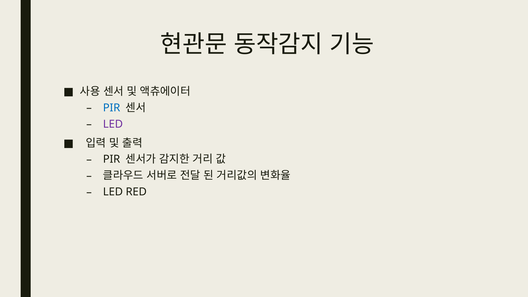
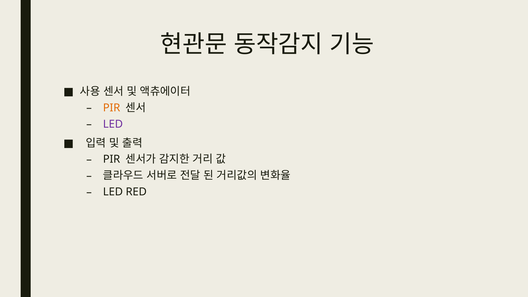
PIR at (112, 108) colour: blue -> orange
